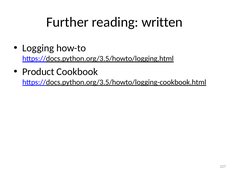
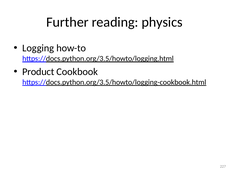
written: written -> physics
